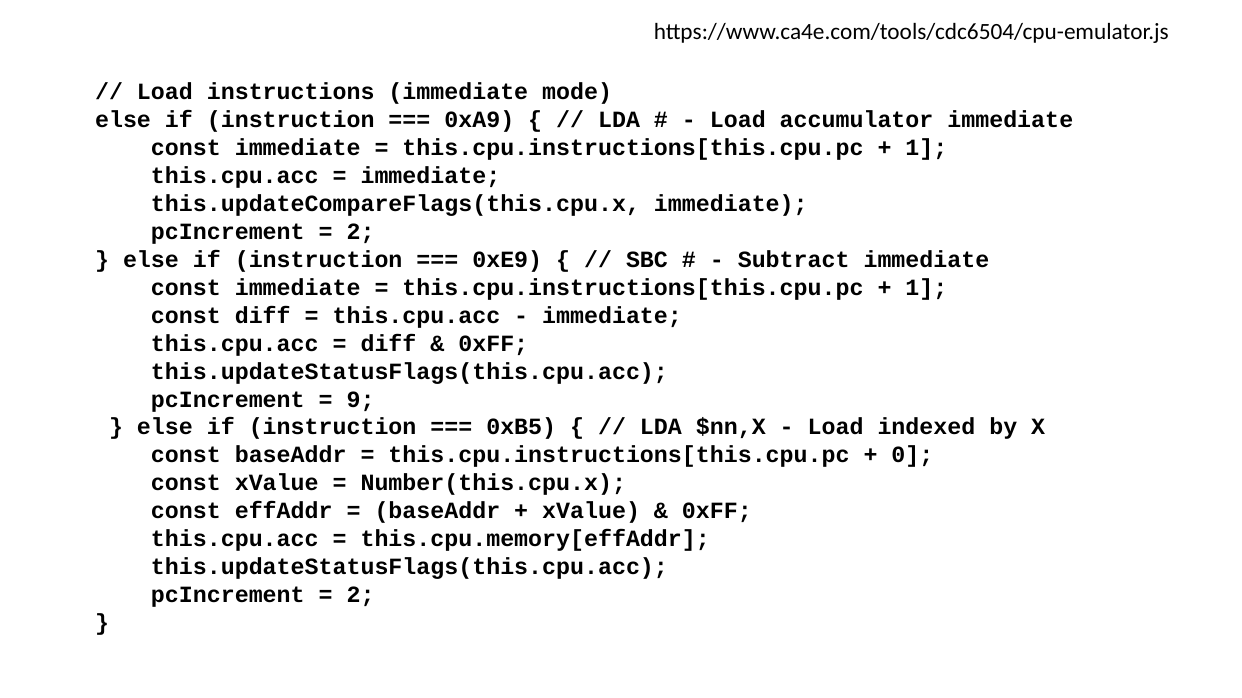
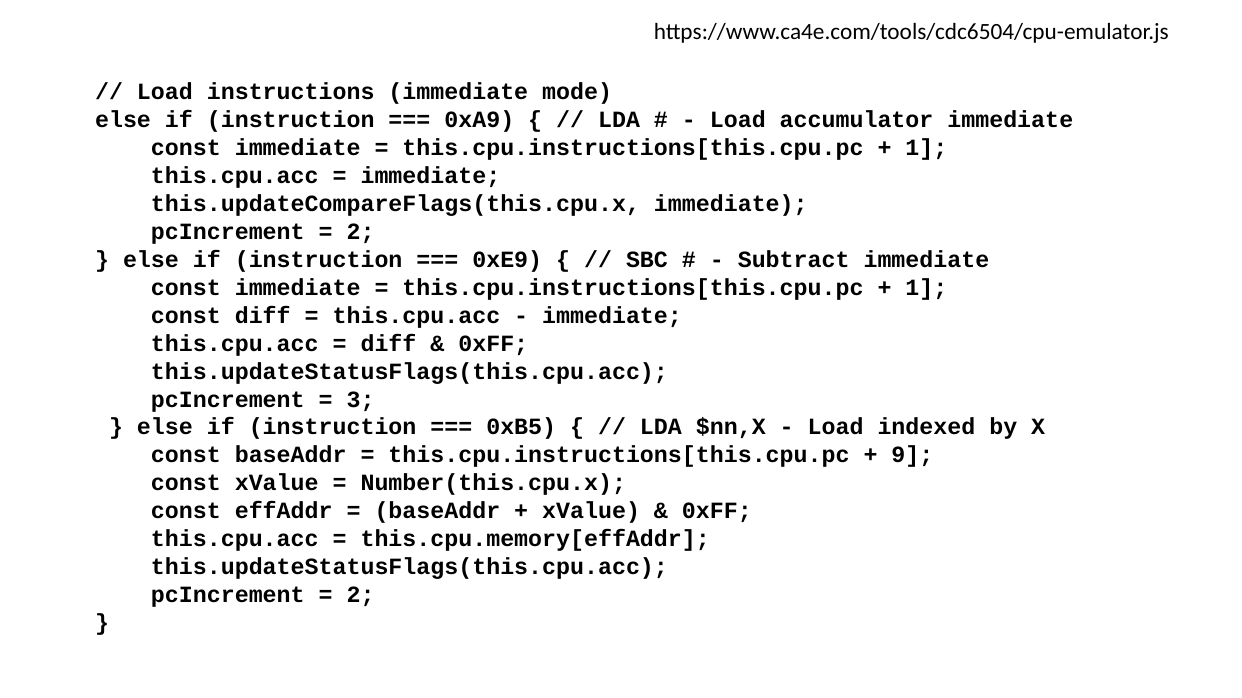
9: 9 -> 3
0: 0 -> 9
